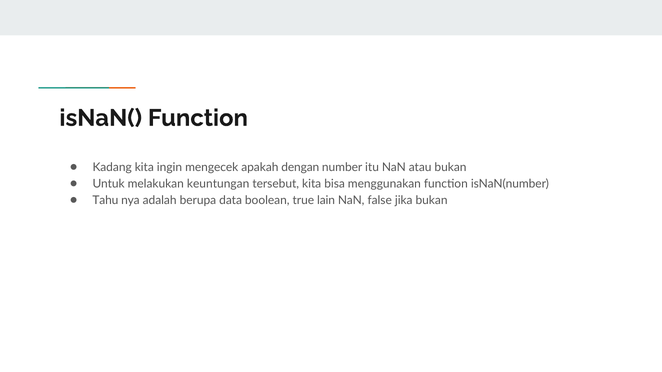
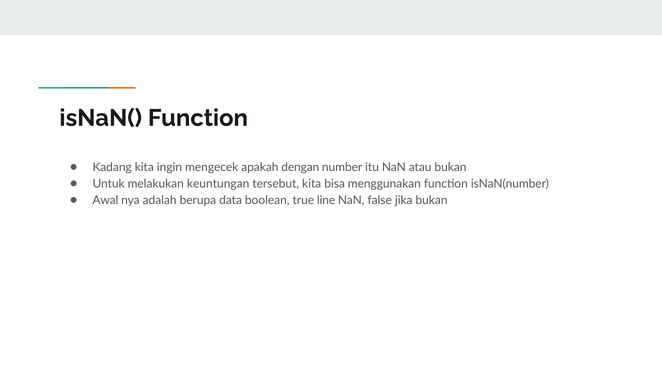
Tahu: Tahu -> Awal
lain: lain -> line
